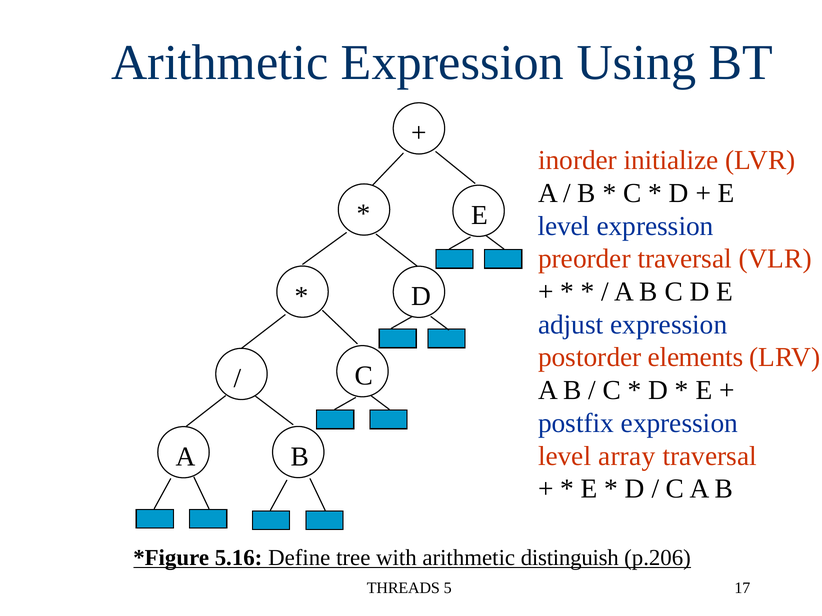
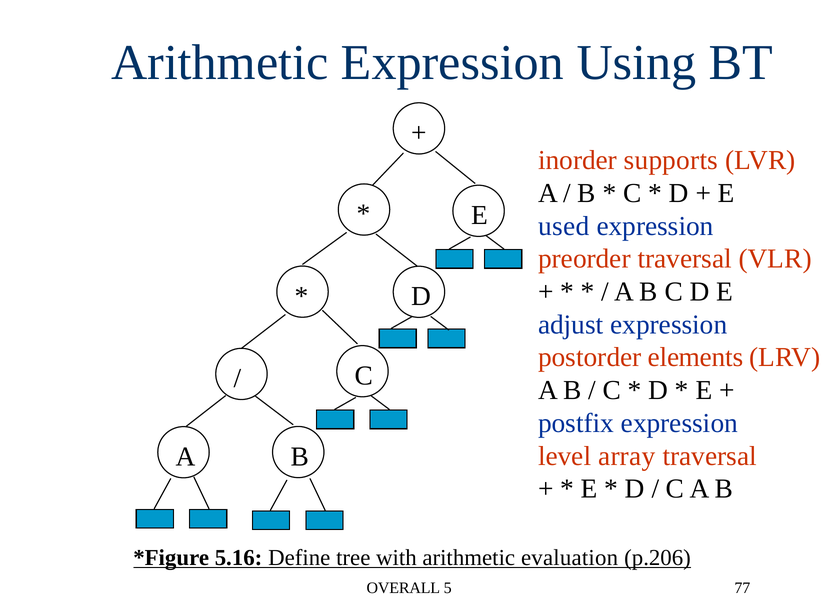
initialize: initialize -> supports
level at (564, 226): level -> used
distinguish: distinguish -> evaluation
THREADS: THREADS -> OVERALL
17: 17 -> 77
